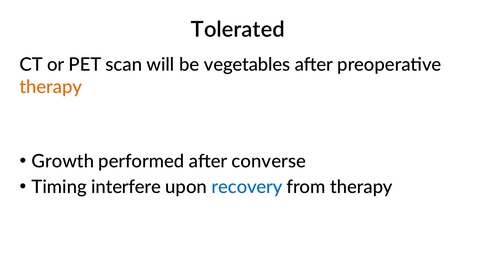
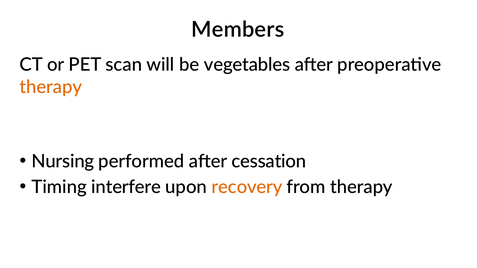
Tolerated: Tolerated -> Members
Growth: Growth -> Nursing
converse: converse -> cessation
recovery colour: blue -> orange
